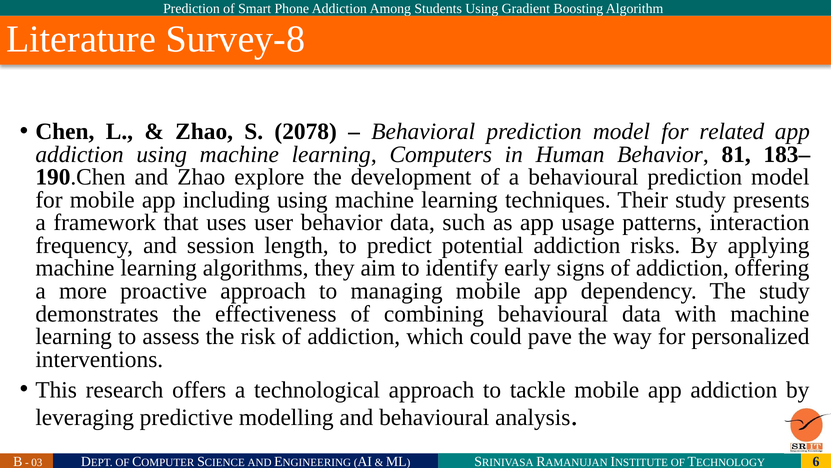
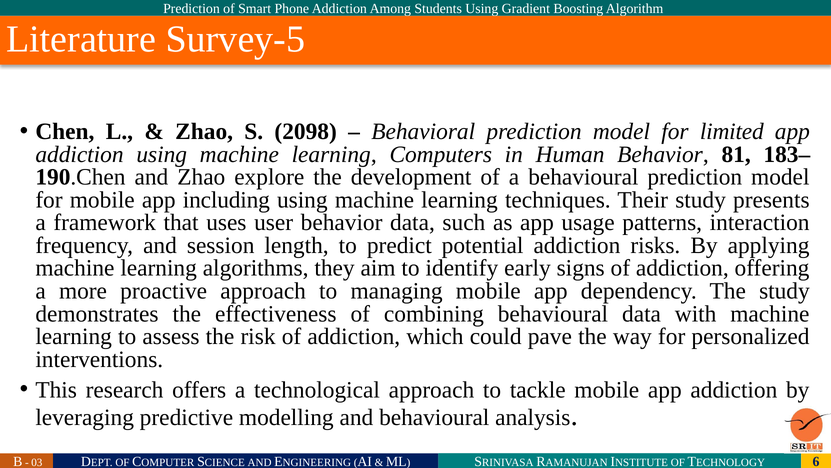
Survey-8: Survey-8 -> Survey-5
2078: 2078 -> 2098
related: related -> limited
